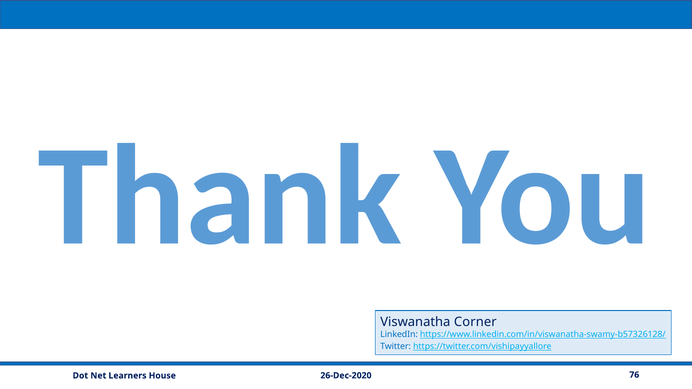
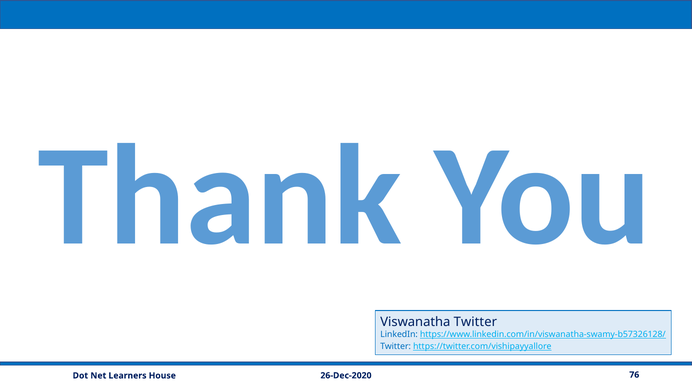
Viswanatha Corner: Corner -> Twitter
